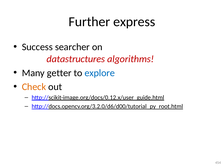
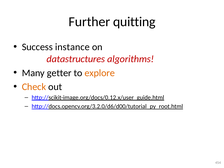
express: express -> quitting
searcher: searcher -> instance
explore colour: blue -> orange
